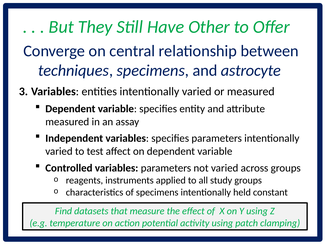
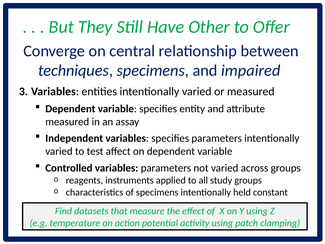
astrocyte: astrocyte -> impaired
